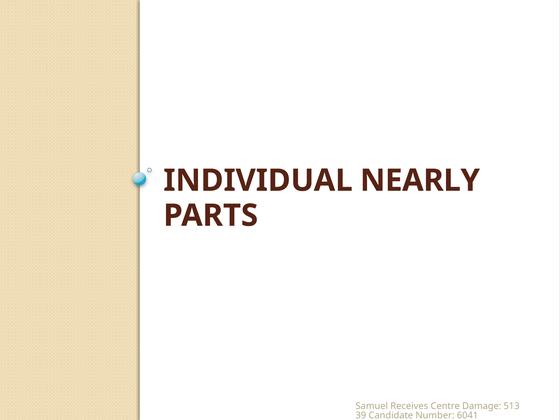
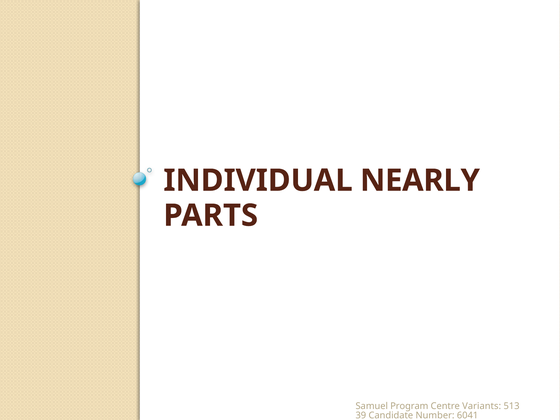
Receives: Receives -> Program
Damage: Damage -> Variants
